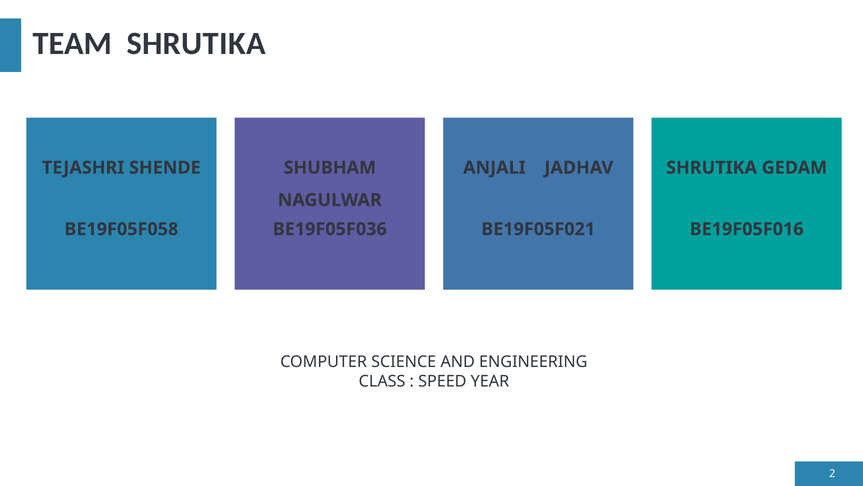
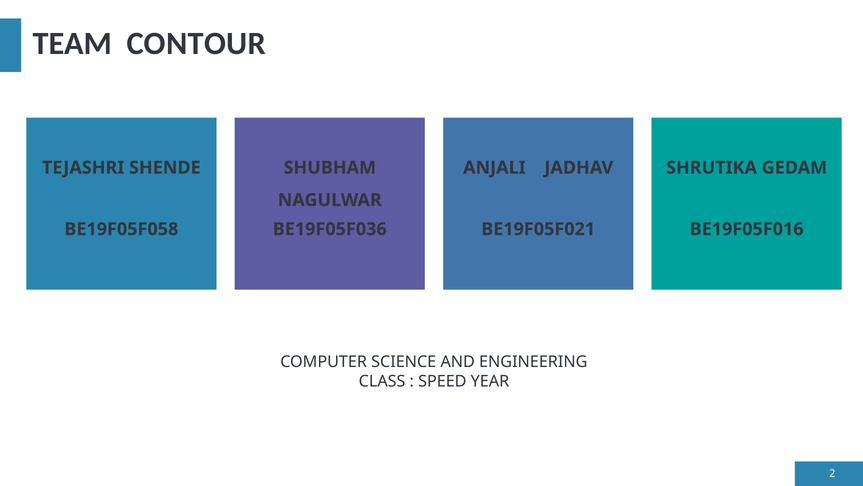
TEAM SHRUTIKA: SHRUTIKA -> CONTOUR
